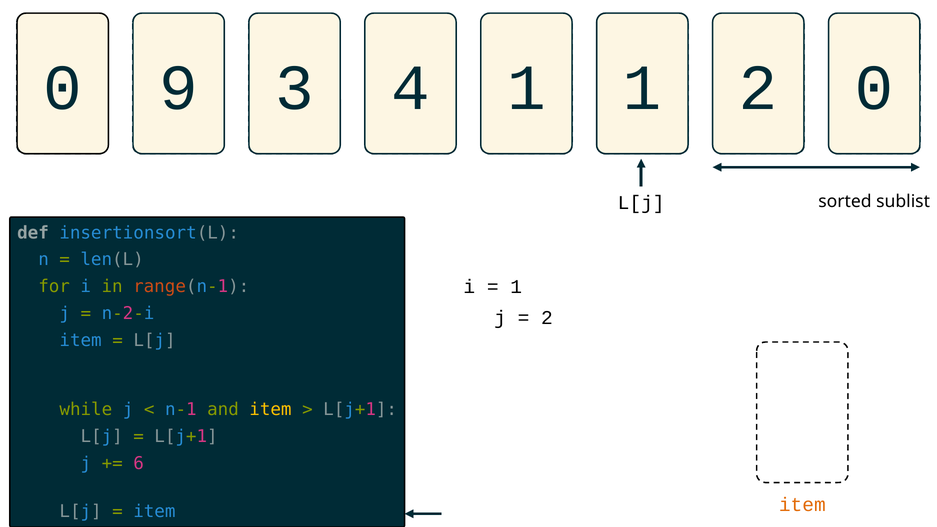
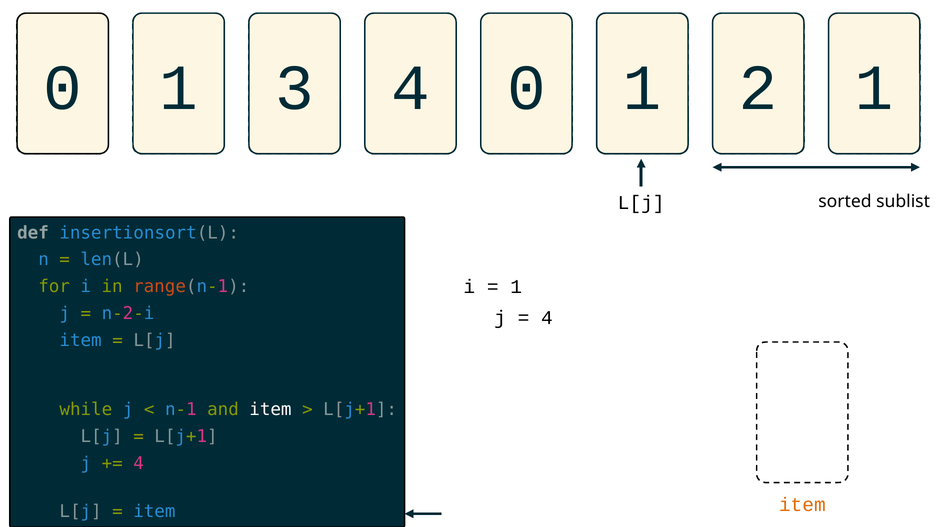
9 at (179, 88): 9 -> 1
4 1: 1 -> 0
2 0: 0 -> 1
2 at (547, 318): 2 -> 4
item at (270, 410) colour: yellow -> white
6 at (139, 464): 6 -> 4
